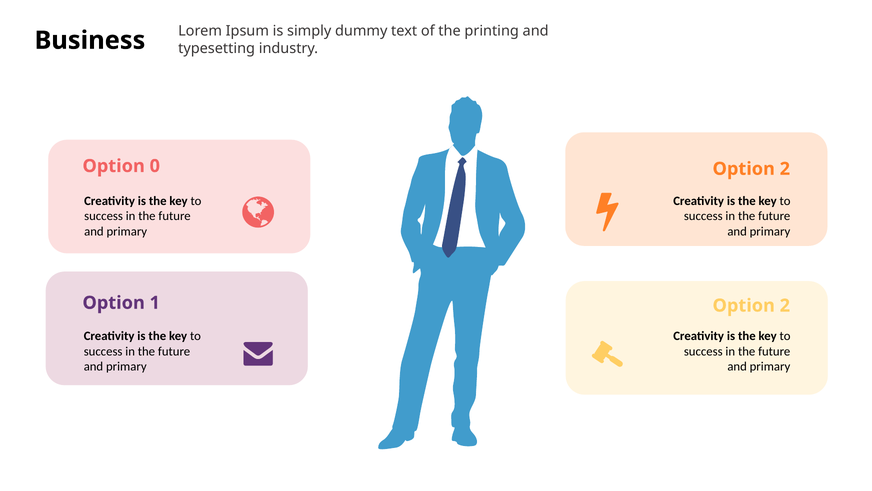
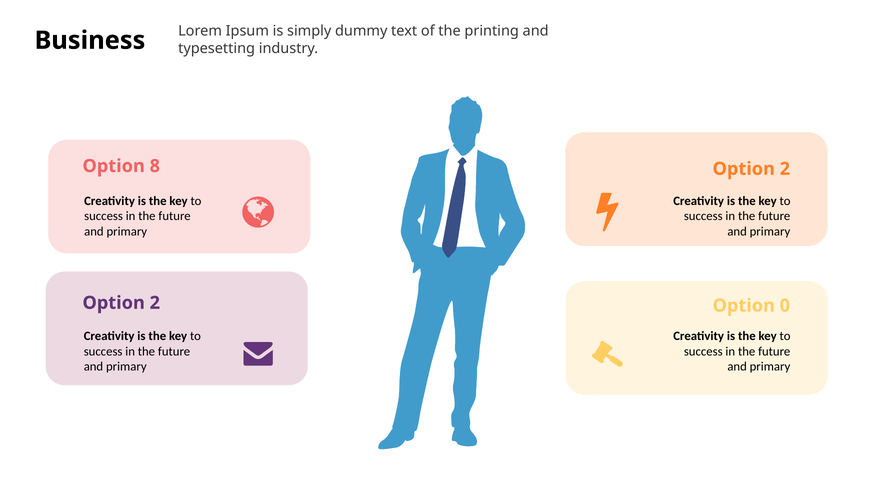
0: 0 -> 8
1 at (155, 303): 1 -> 2
2 at (785, 305): 2 -> 0
